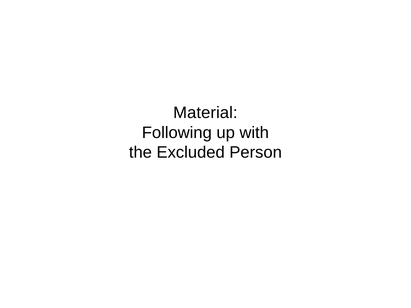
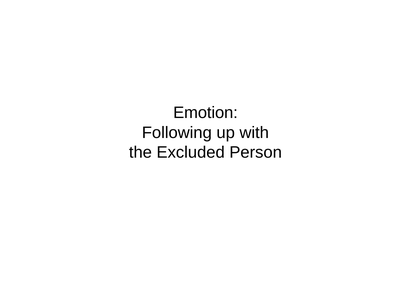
Material: Material -> Emotion
